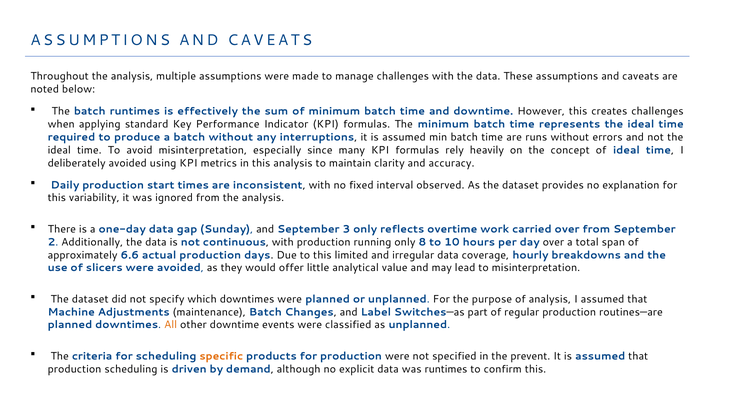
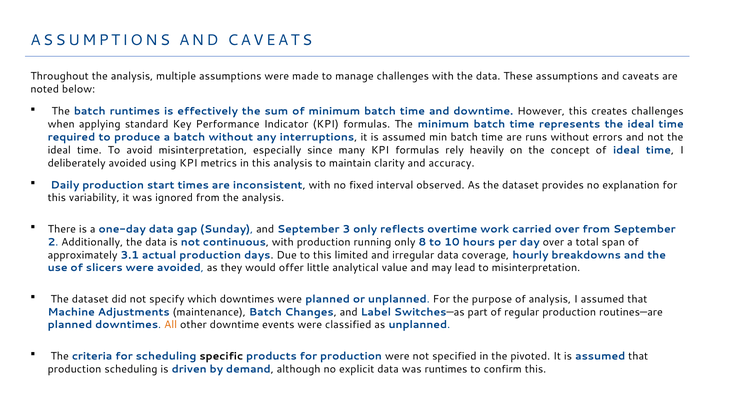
6.6: 6.6 -> 3.1
specific colour: orange -> black
prevent: prevent -> pivoted
